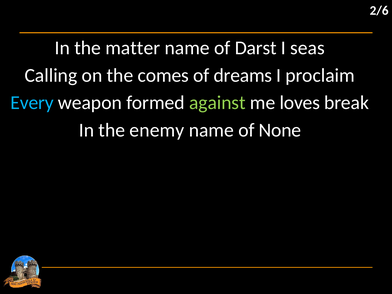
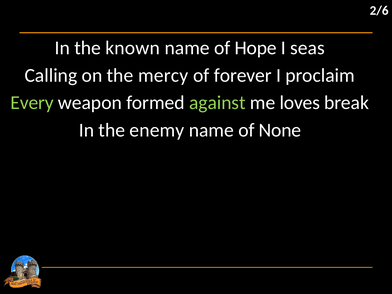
matter: matter -> known
Darst: Darst -> Hope
comes: comes -> mercy
dreams: dreams -> forever
Every colour: light blue -> light green
